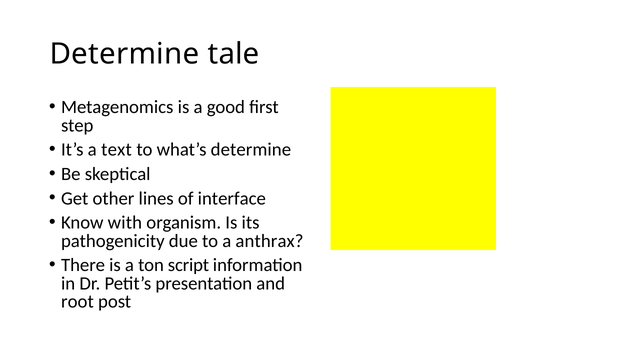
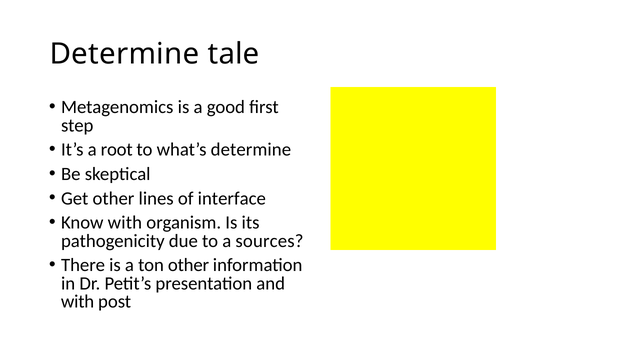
text: text -> root
anthrax: anthrax -> sources
ton script: script -> other
root at (77, 301): root -> with
